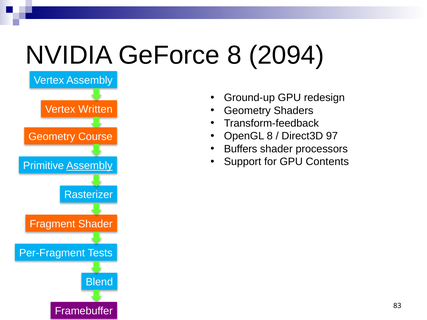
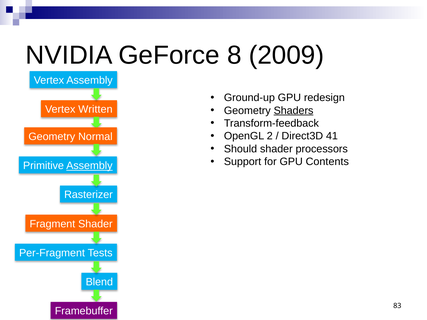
2094: 2094 -> 2009
Shaders underline: none -> present
OpenGL 8: 8 -> 2
97: 97 -> 41
Course: Course -> Normal
Buffers: Buffers -> Should
